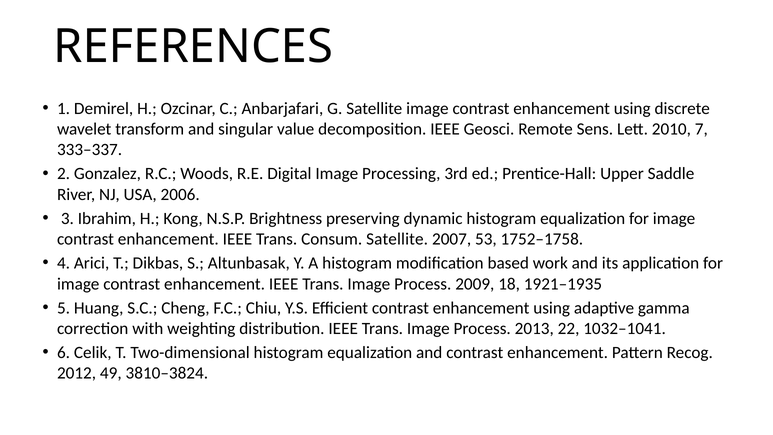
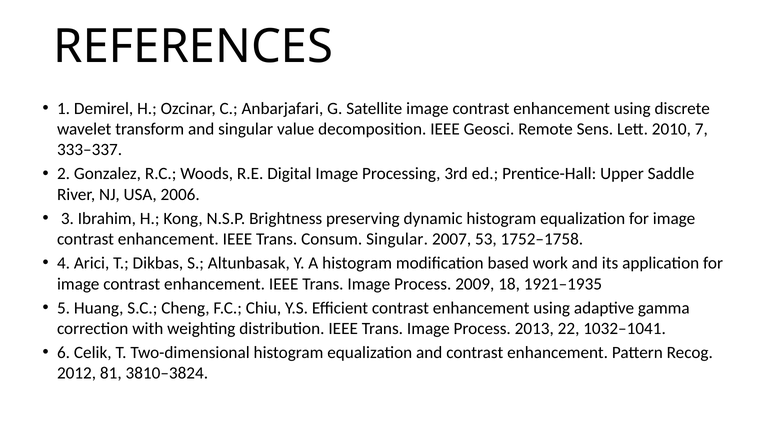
Consum Satellite: Satellite -> Singular
49: 49 -> 81
